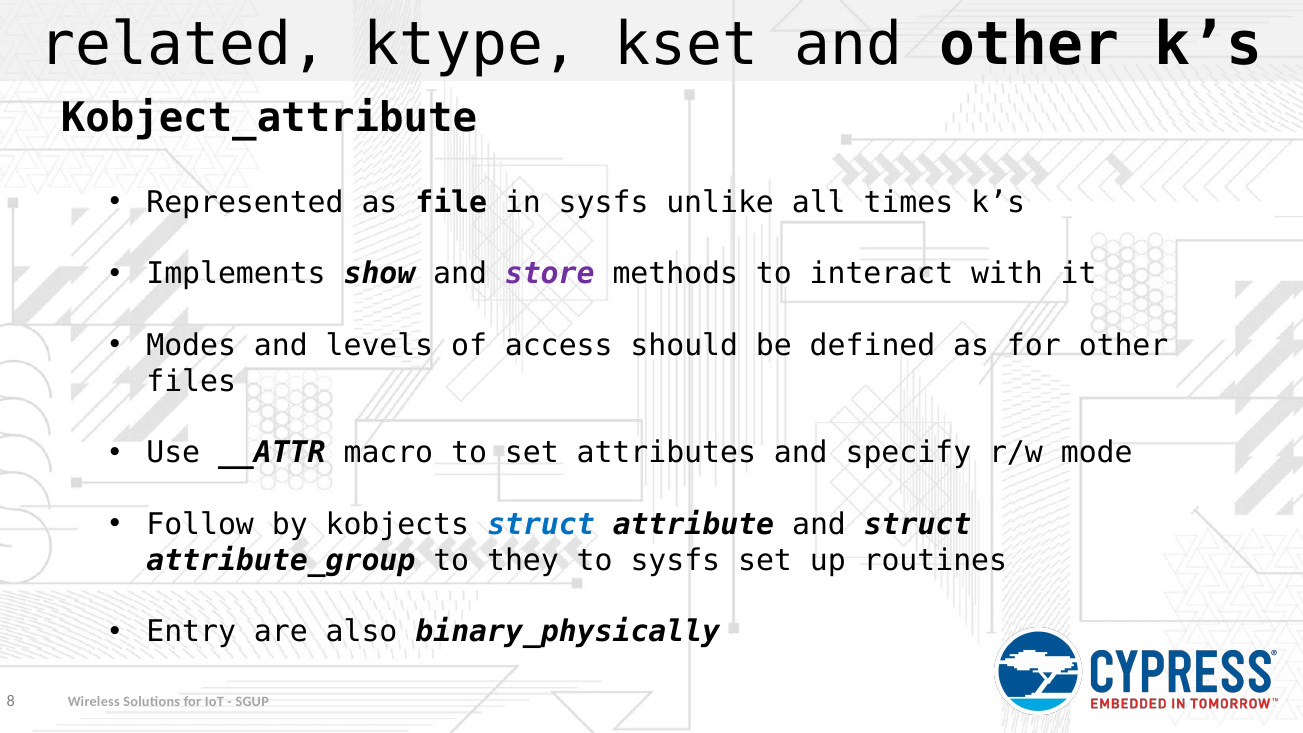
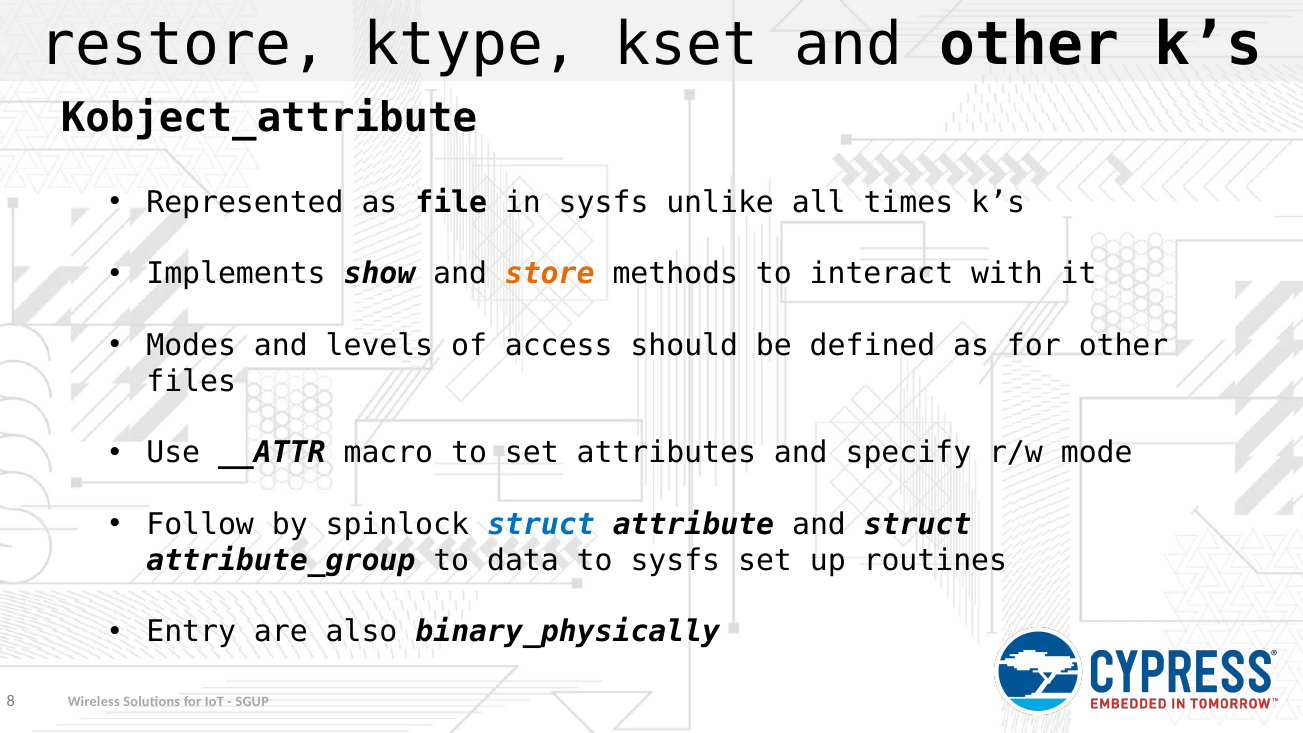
related: related -> restore
store colour: purple -> orange
kobjects: kobjects -> spinlock
they: they -> data
